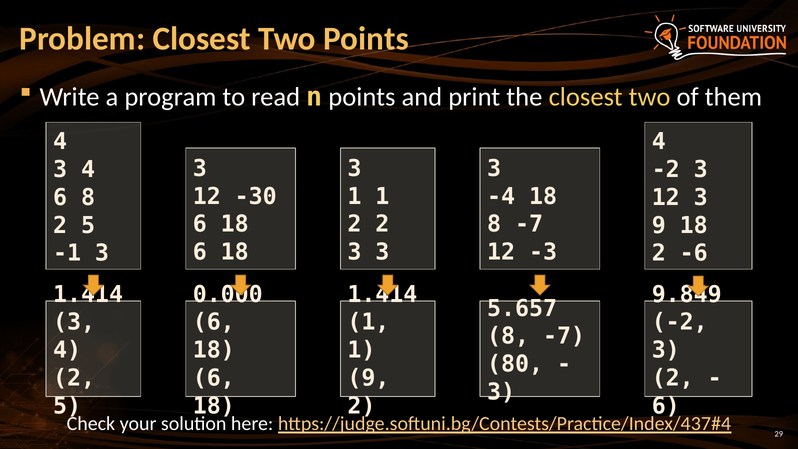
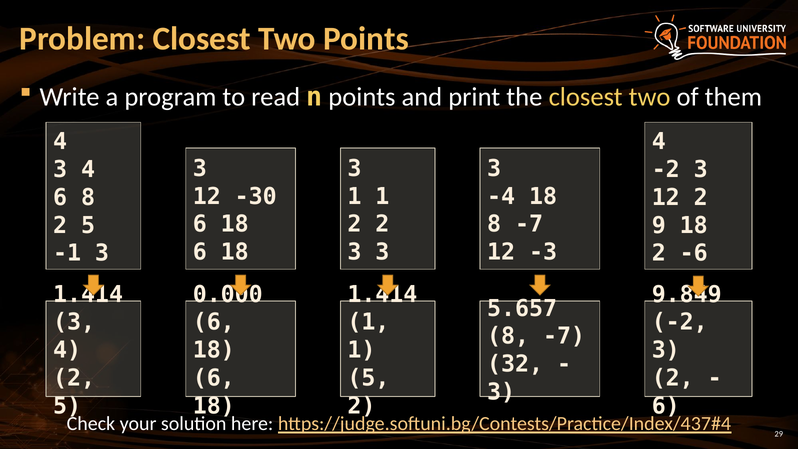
12 3: 3 -> 2
80: 80 -> 32
9 at (368, 378): 9 -> 5
